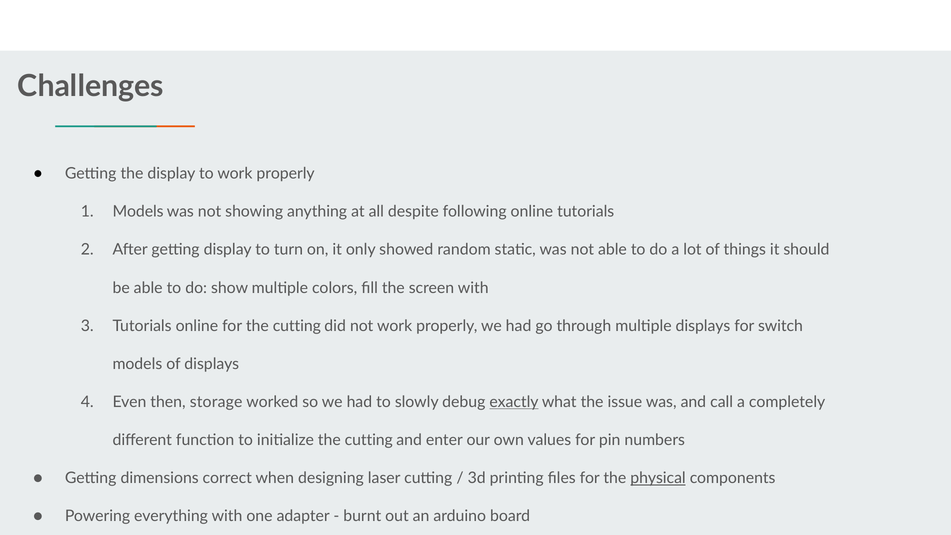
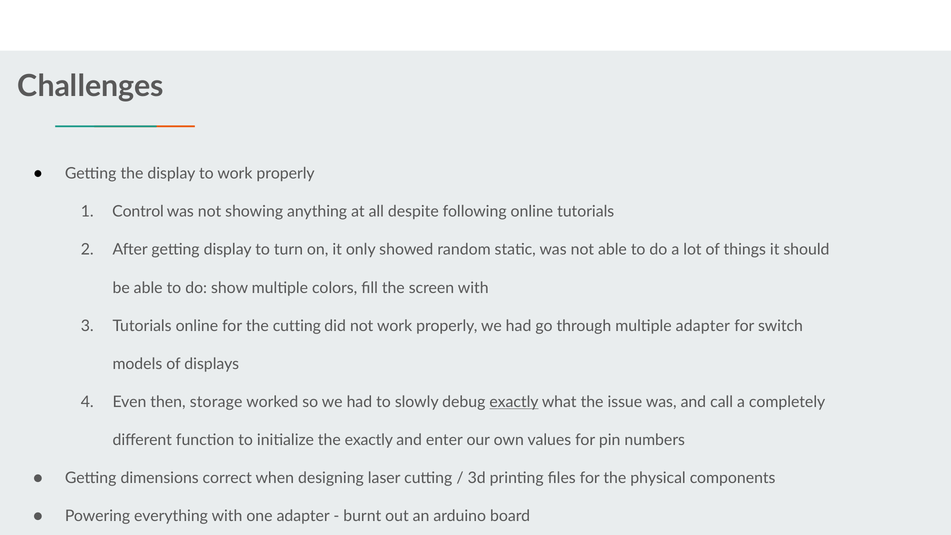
Models at (138, 212): Models -> Control
multiple displays: displays -> adapter
initialize the cutting: cutting -> exactly
physical underline: present -> none
